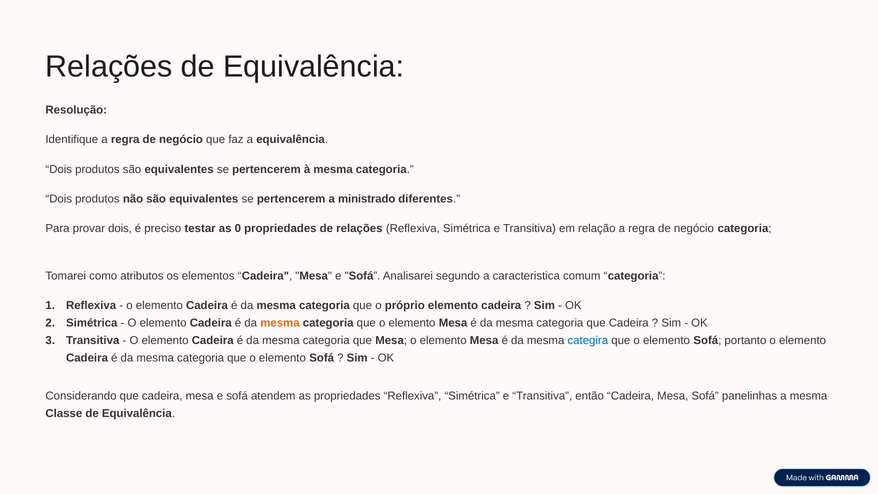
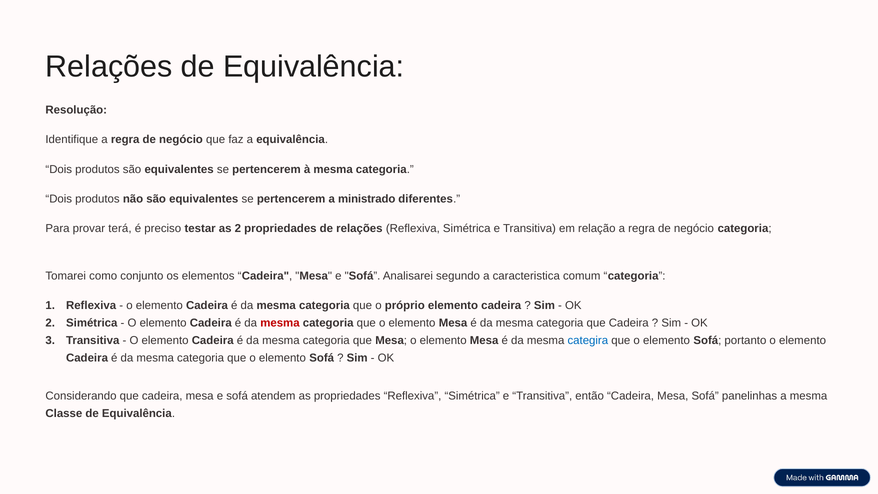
provar dois: dois -> terá
as 0: 0 -> 2
atributos: atributos -> conjunto
mesma at (280, 323) colour: orange -> red
